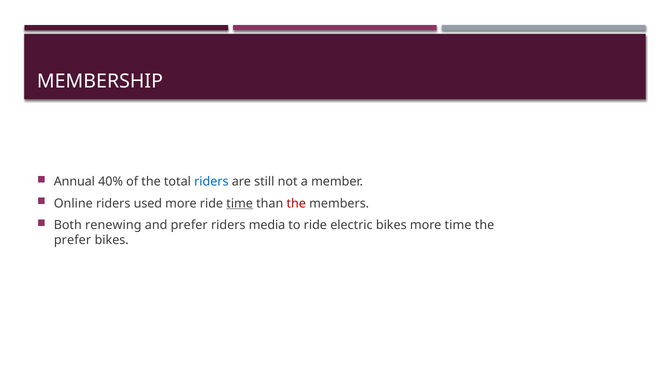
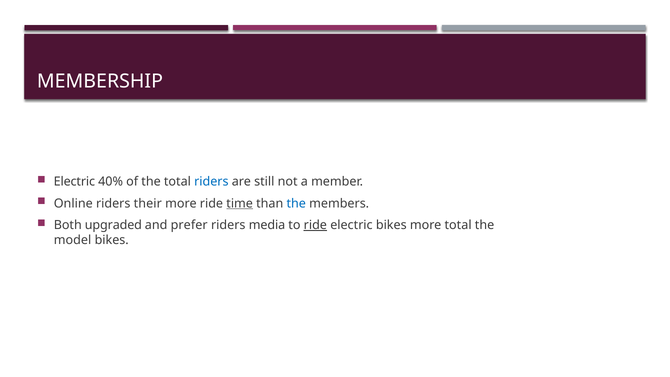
Annual at (74, 182): Annual -> Electric
used: used -> their
the at (296, 203) colour: red -> blue
renewing: renewing -> upgraded
ride at (315, 225) underline: none -> present
more time: time -> total
prefer at (72, 240): prefer -> model
